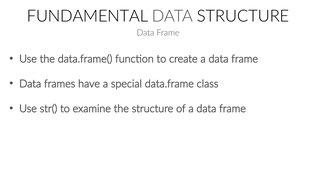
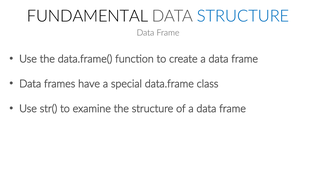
STRUCTURE at (243, 16) colour: black -> blue
